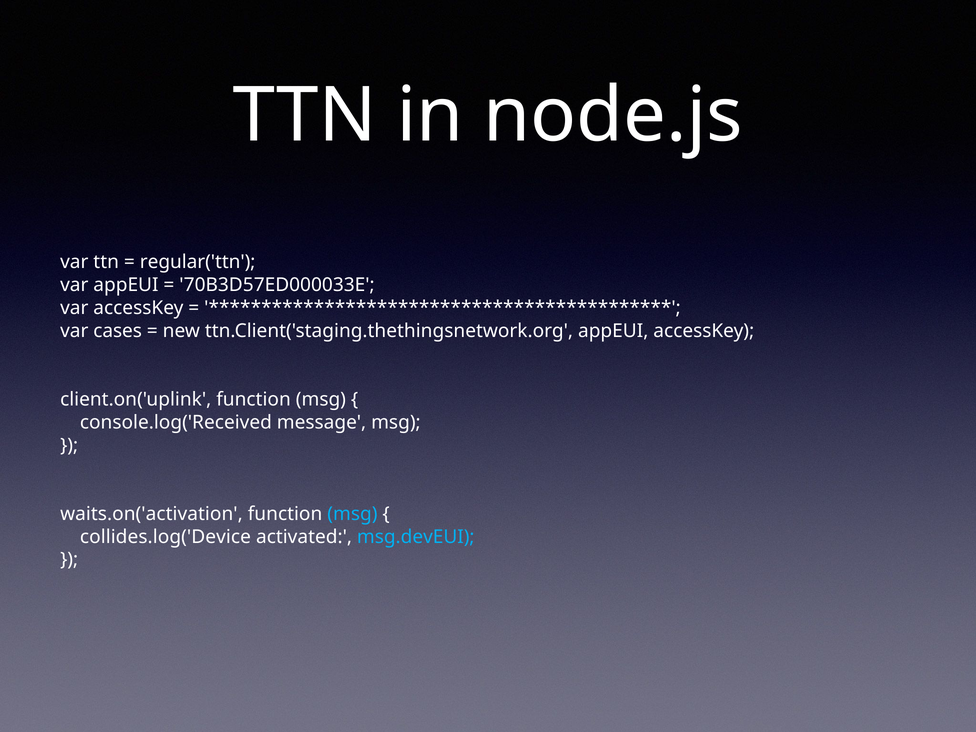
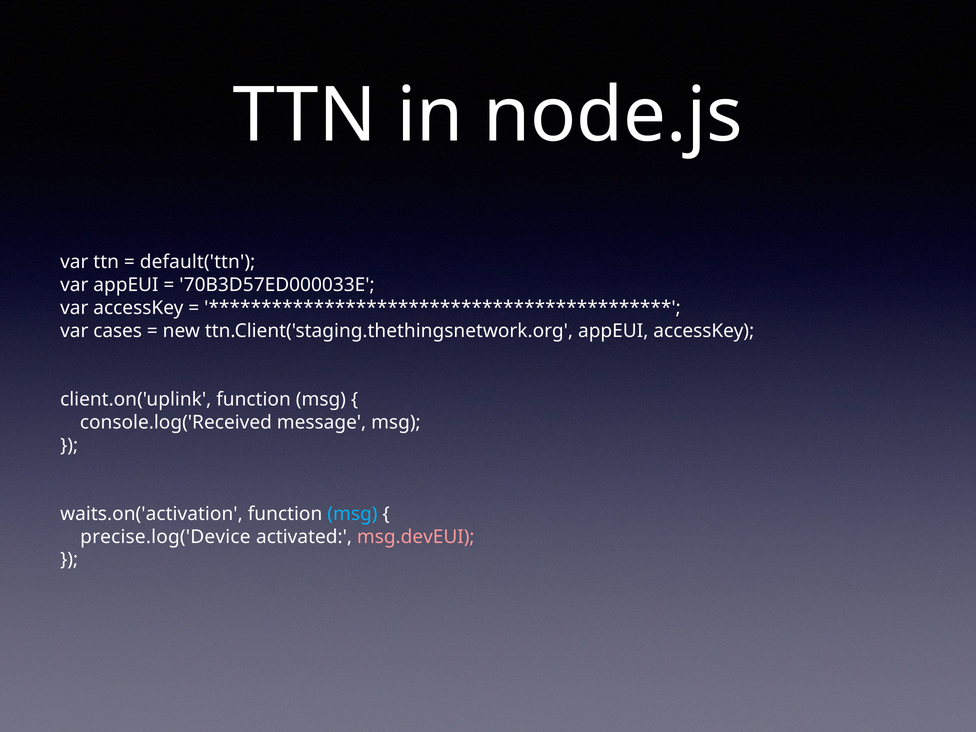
regular('ttn: regular('ttn -> default('ttn
collides.log('Device: collides.log('Device -> precise.log('Device
msg.devEUI colour: light blue -> pink
